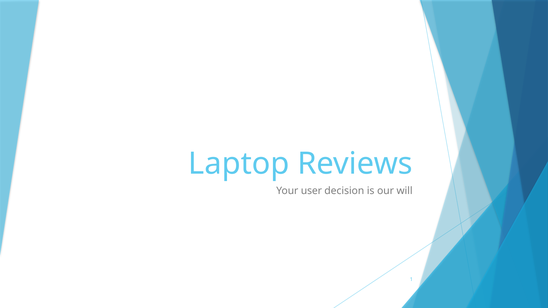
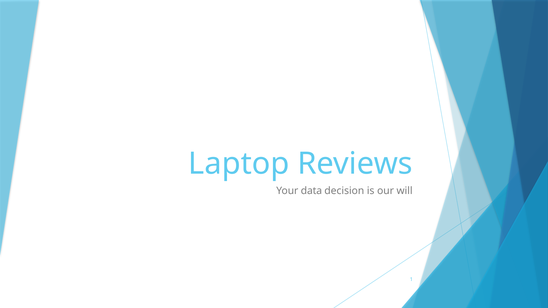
user: user -> data
